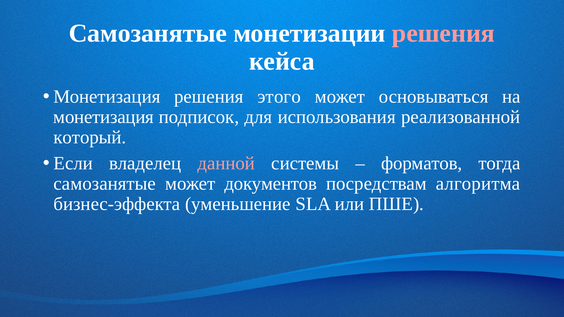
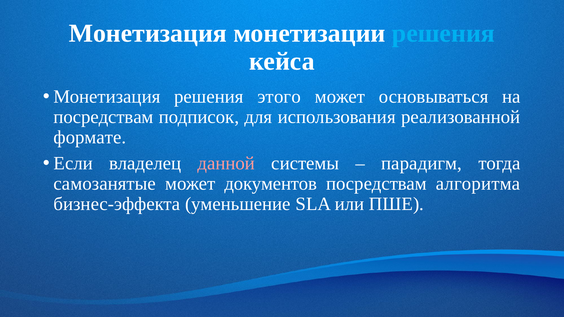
Самозанятые at (148, 33): Самозанятые -> Монетизация
решения at (443, 33) colour: pink -> light blue
монетизация at (104, 117): монетизация -> посредствам
который: который -> формате
форматов: форматов -> парадигм
